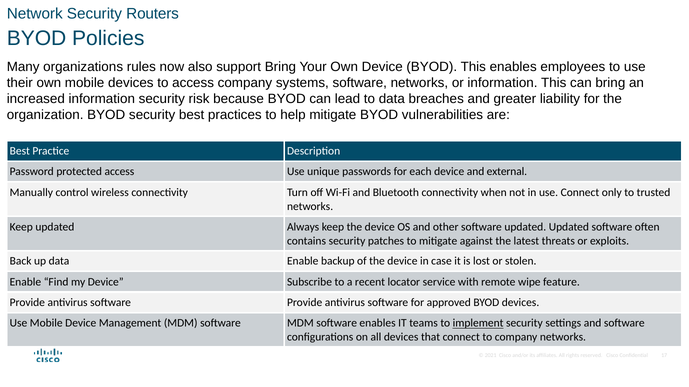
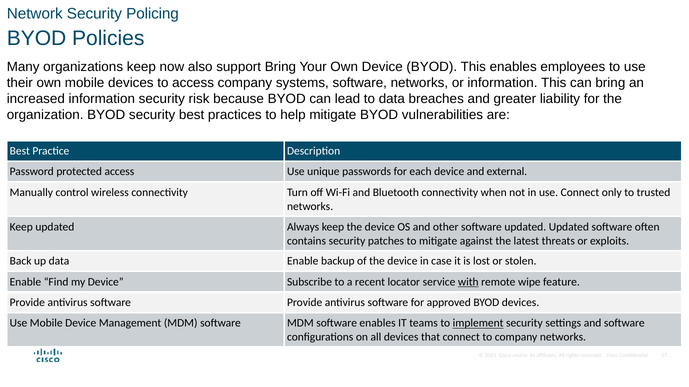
Routers: Routers -> Policing
organizations rules: rules -> keep
with underline: none -> present
